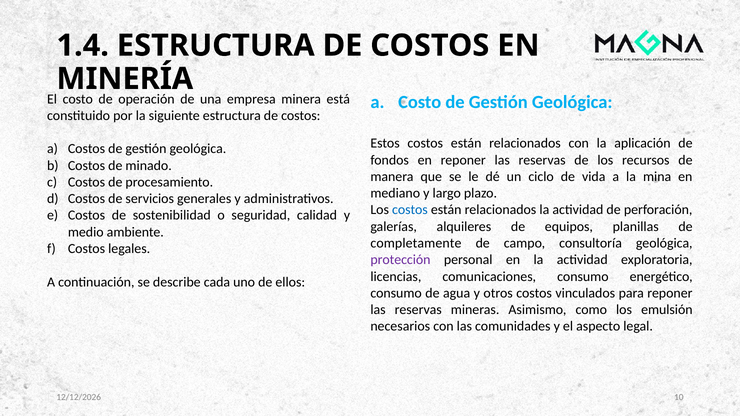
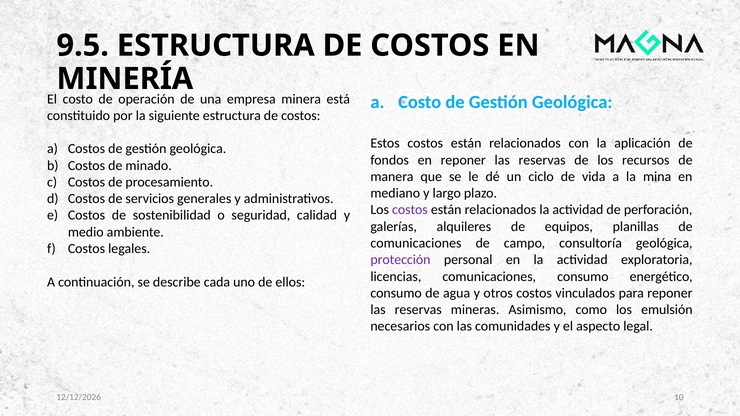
1.4: 1.4 -> 9.5
costos at (410, 210) colour: blue -> purple
completamente at (416, 243): completamente -> comunicaciones
